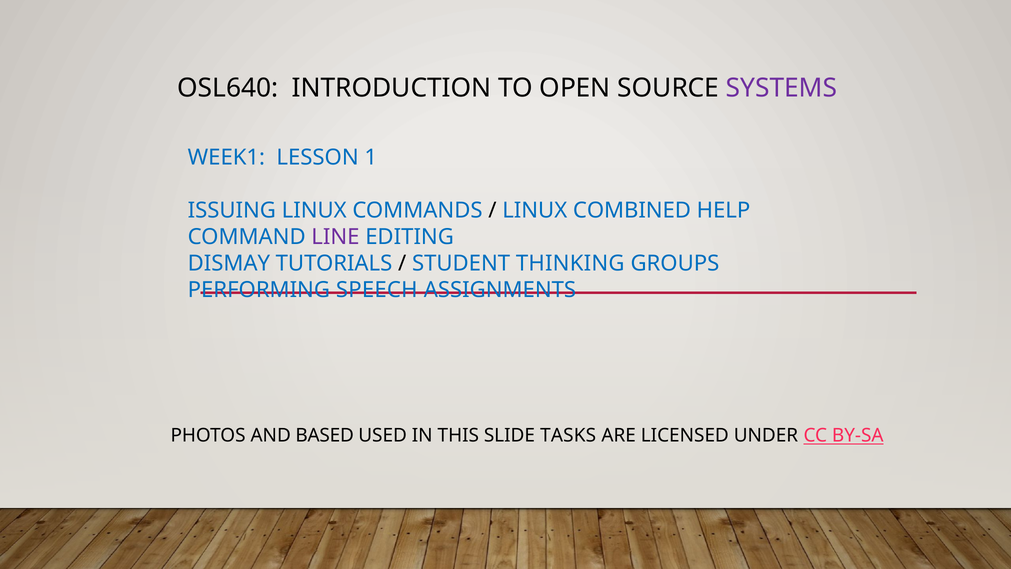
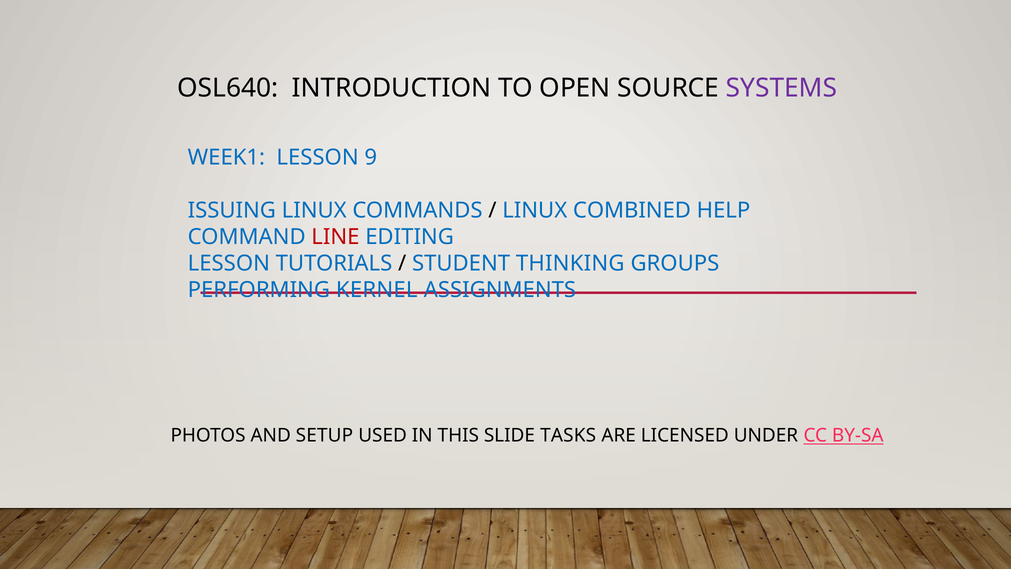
1: 1 -> 9
LINE colour: purple -> red
DISMAY at (229, 263): DISMAY -> LESSON
SPEECH: SPEECH -> KERNEL
BASED: BASED -> SETUP
